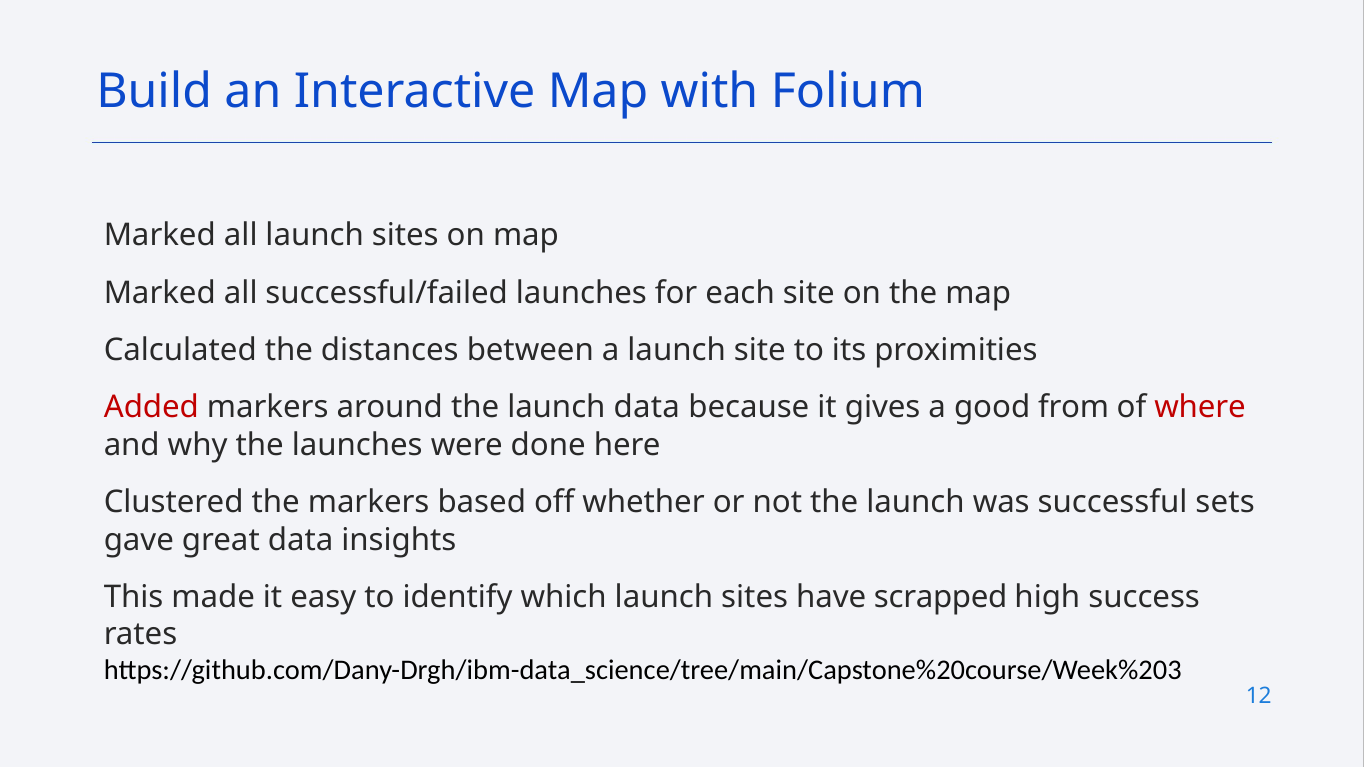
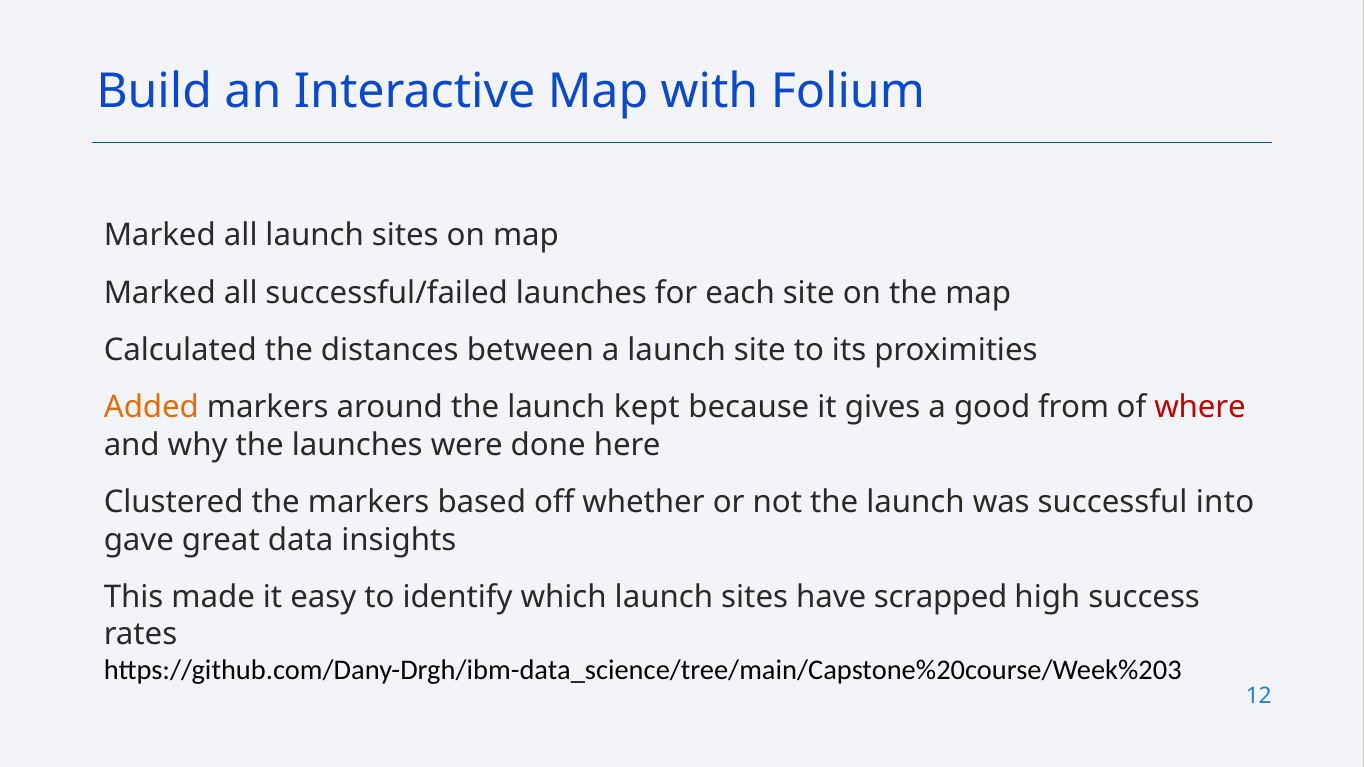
Added colour: red -> orange
launch data: data -> kept
sets: sets -> into
